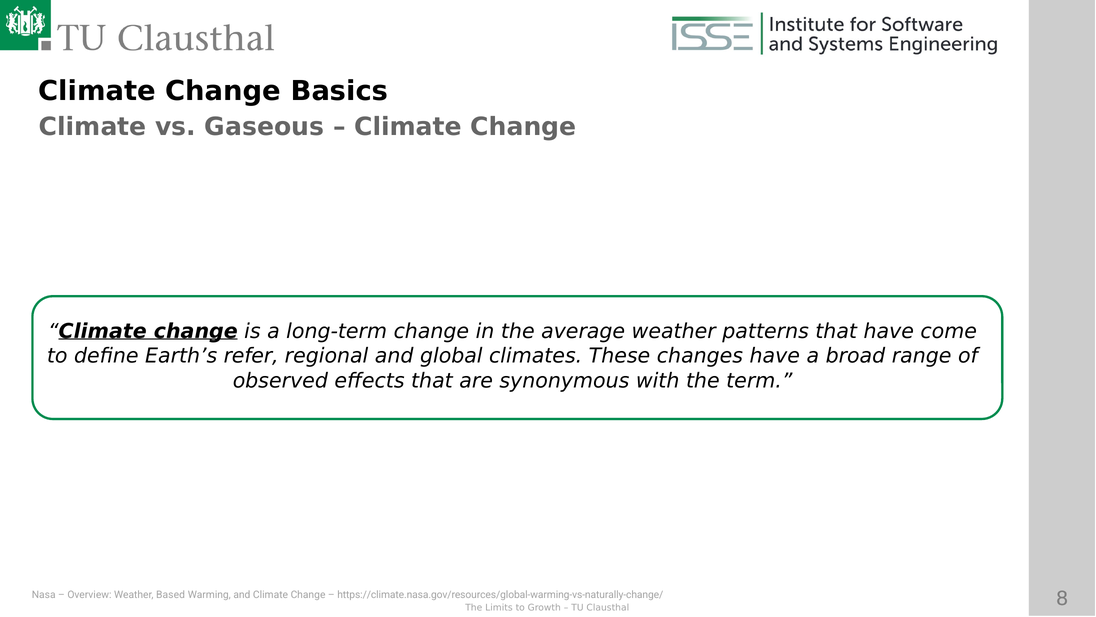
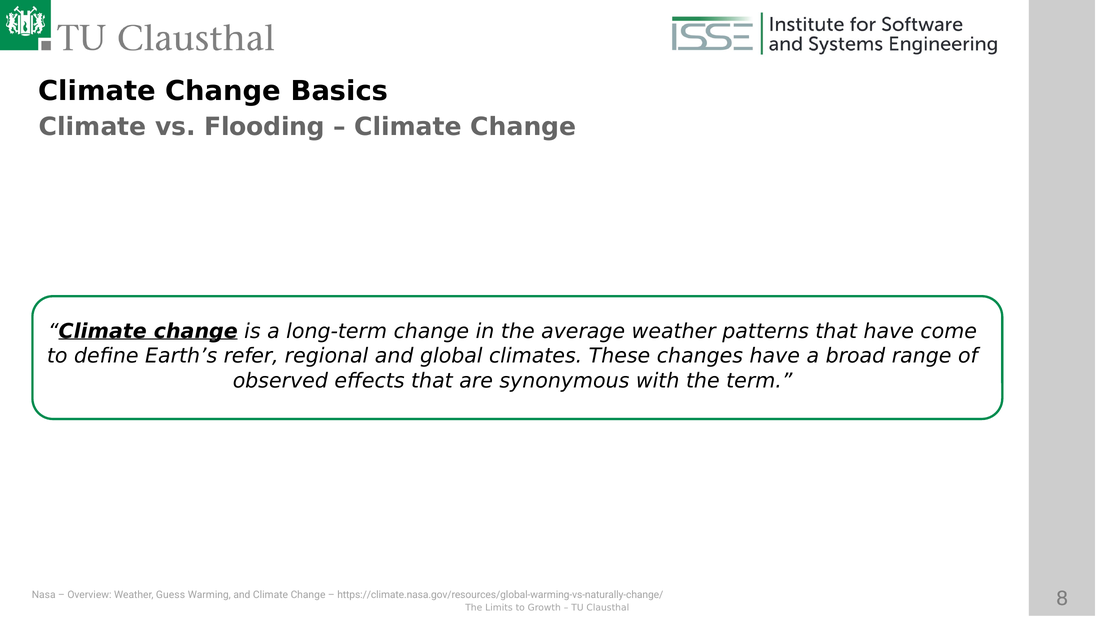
Gaseous: Gaseous -> Flooding
Based: Based -> Guess
